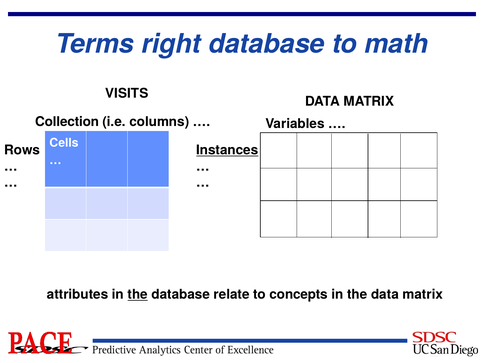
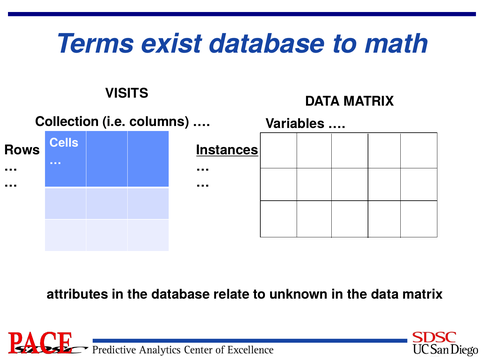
right: right -> exist
the at (138, 295) underline: present -> none
concepts: concepts -> unknown
